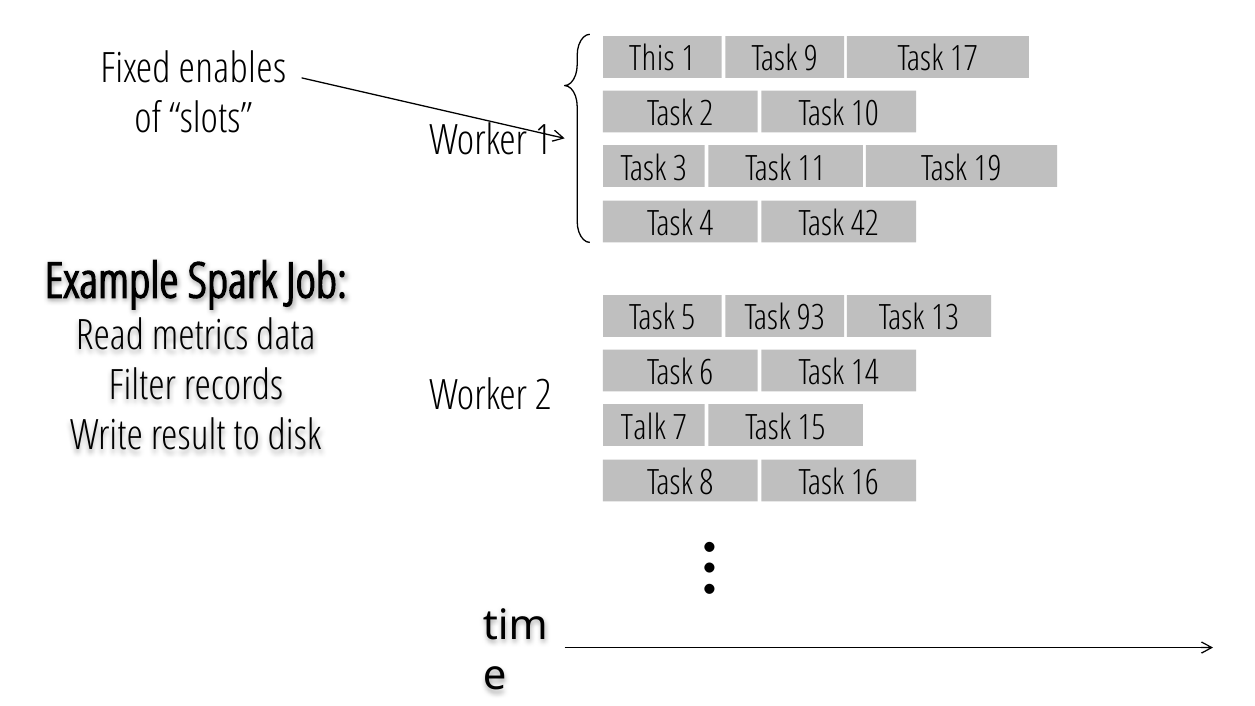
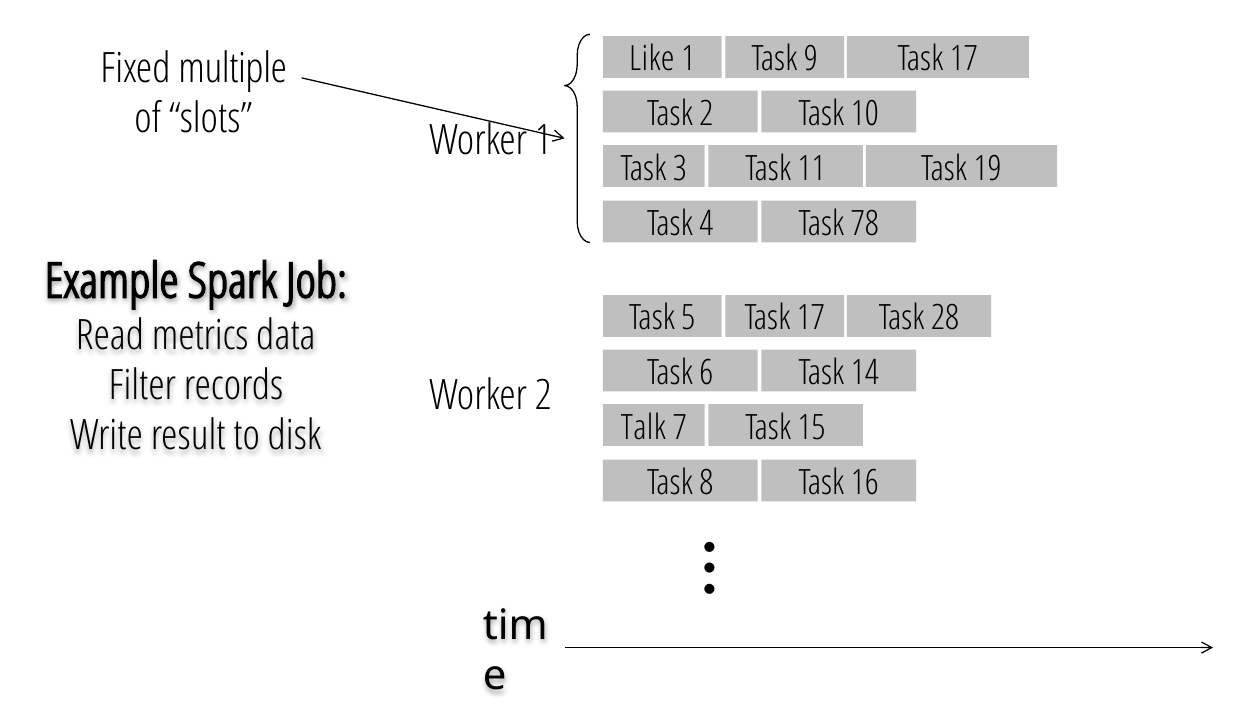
This: This -> Like
enables: enables -> multiple
42: 42 -> 78
5 Task 93: 93 -> 17
13: 13 -> 28
